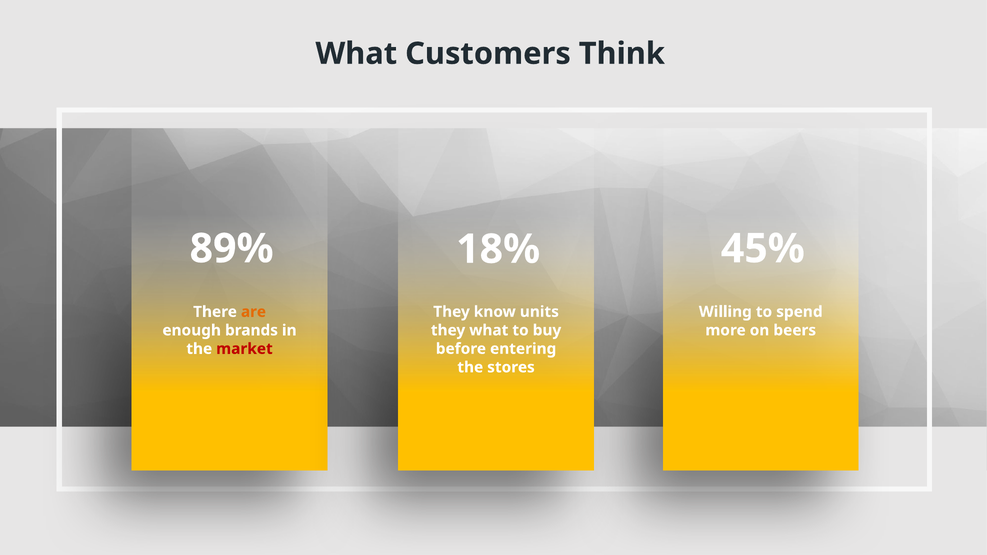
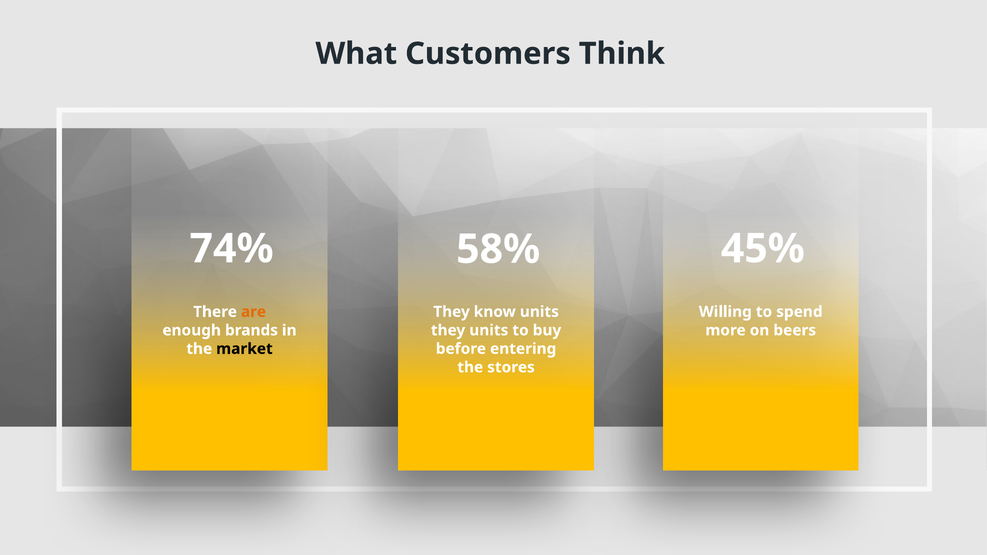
89%: 89% -> 74%
18%: 18% -> 58%
they what: what -> units
market colour: red -> black
